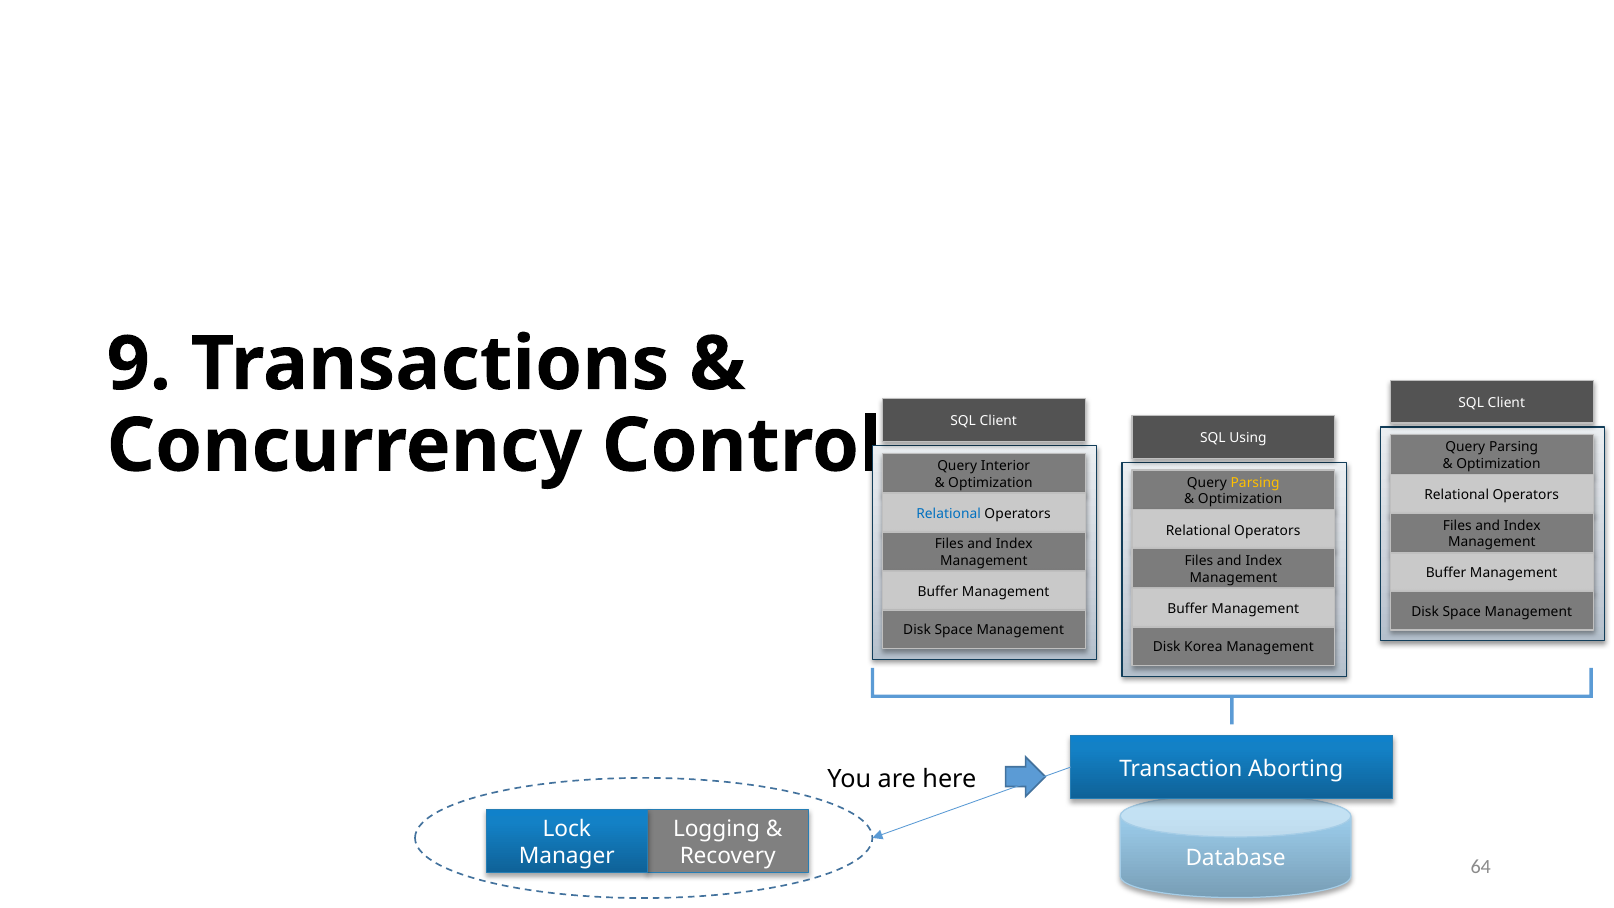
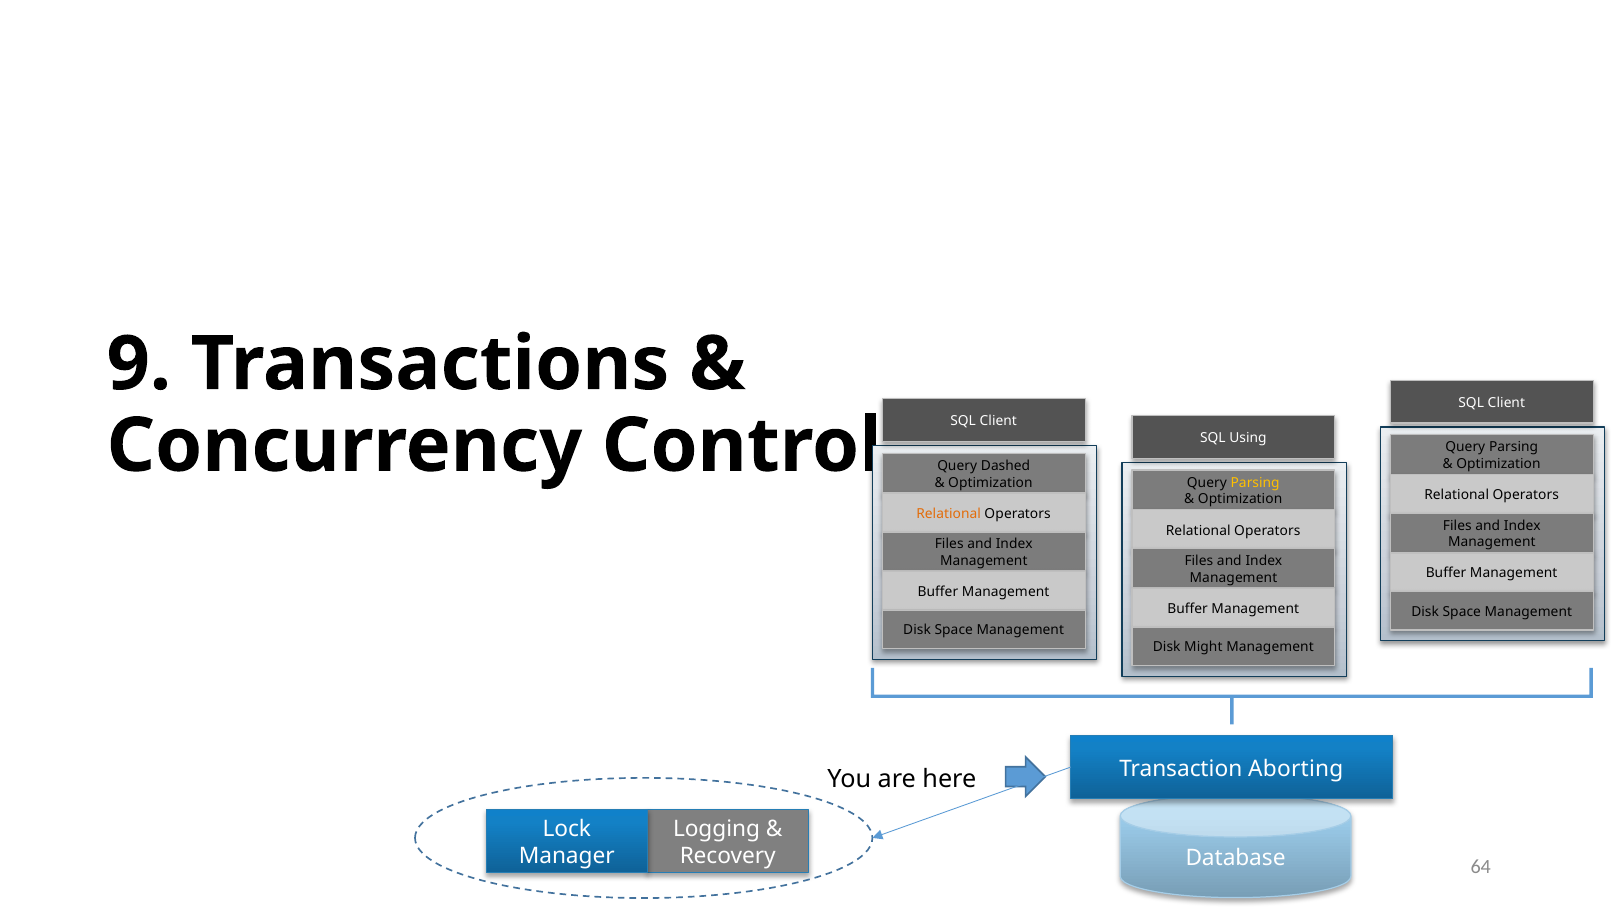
Interior: Interior -> Dashed
Relational at (949, 514) colour: blue -> orange
Korea: Korea -> Might
